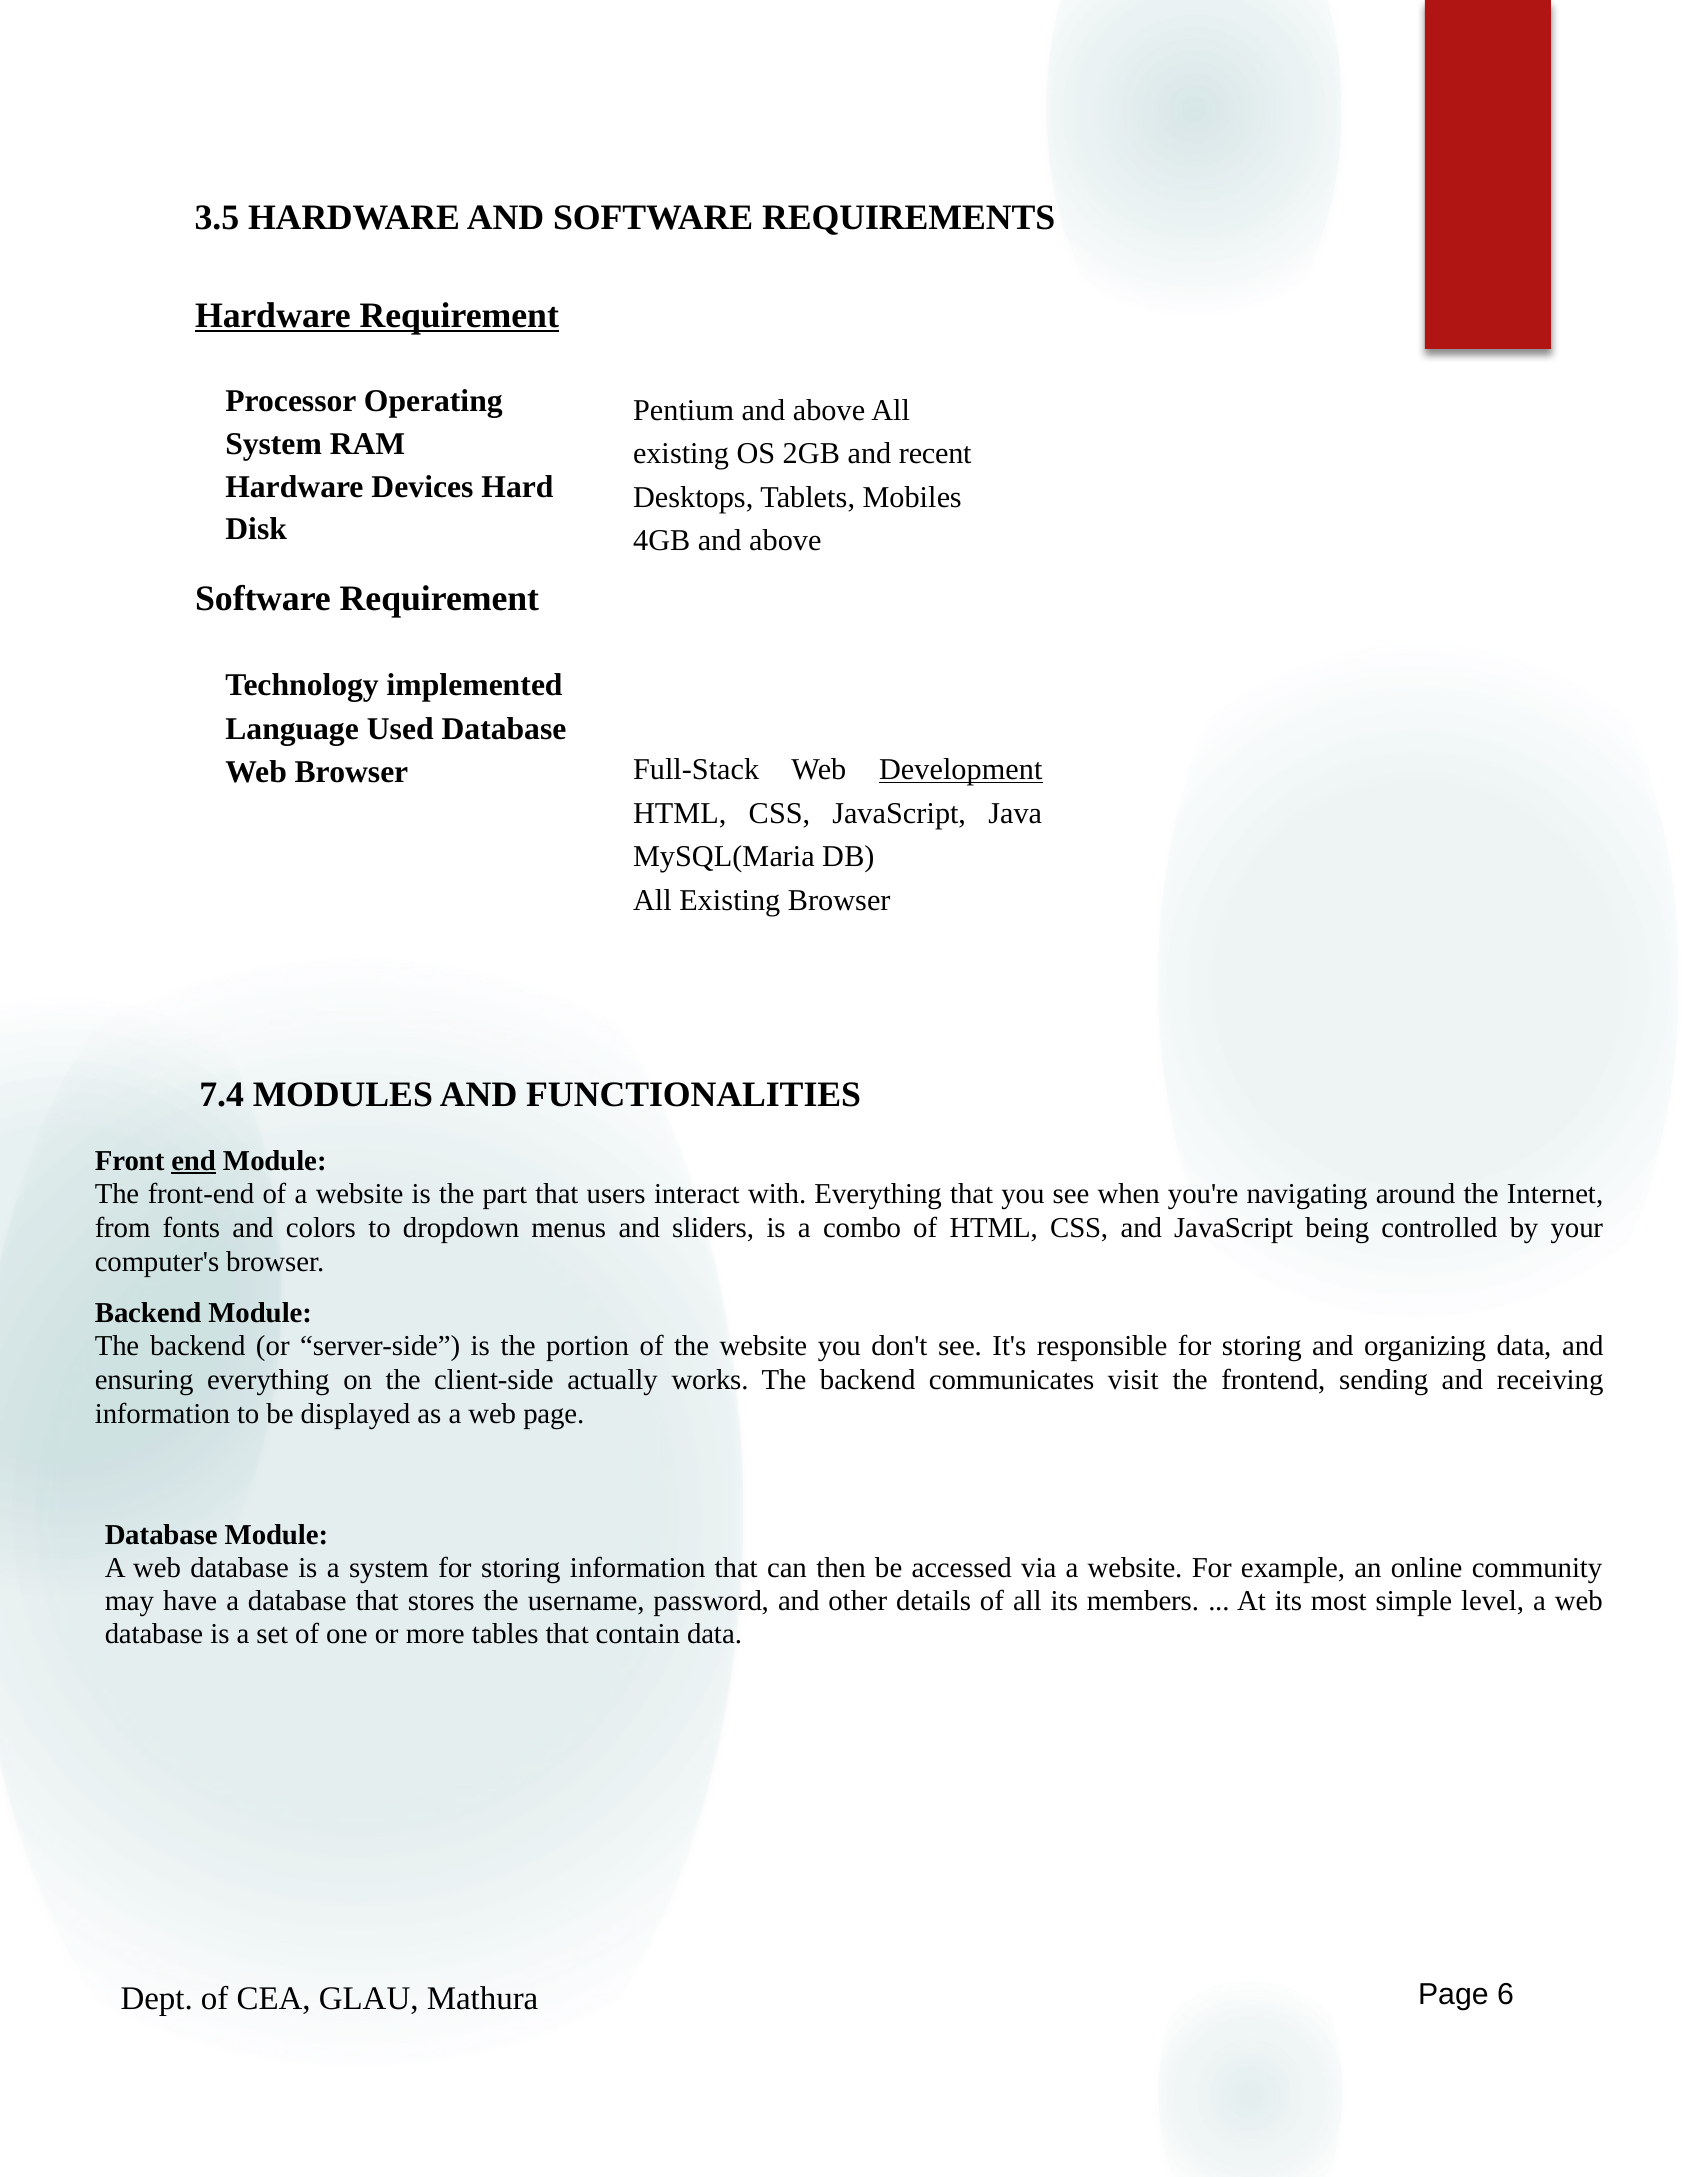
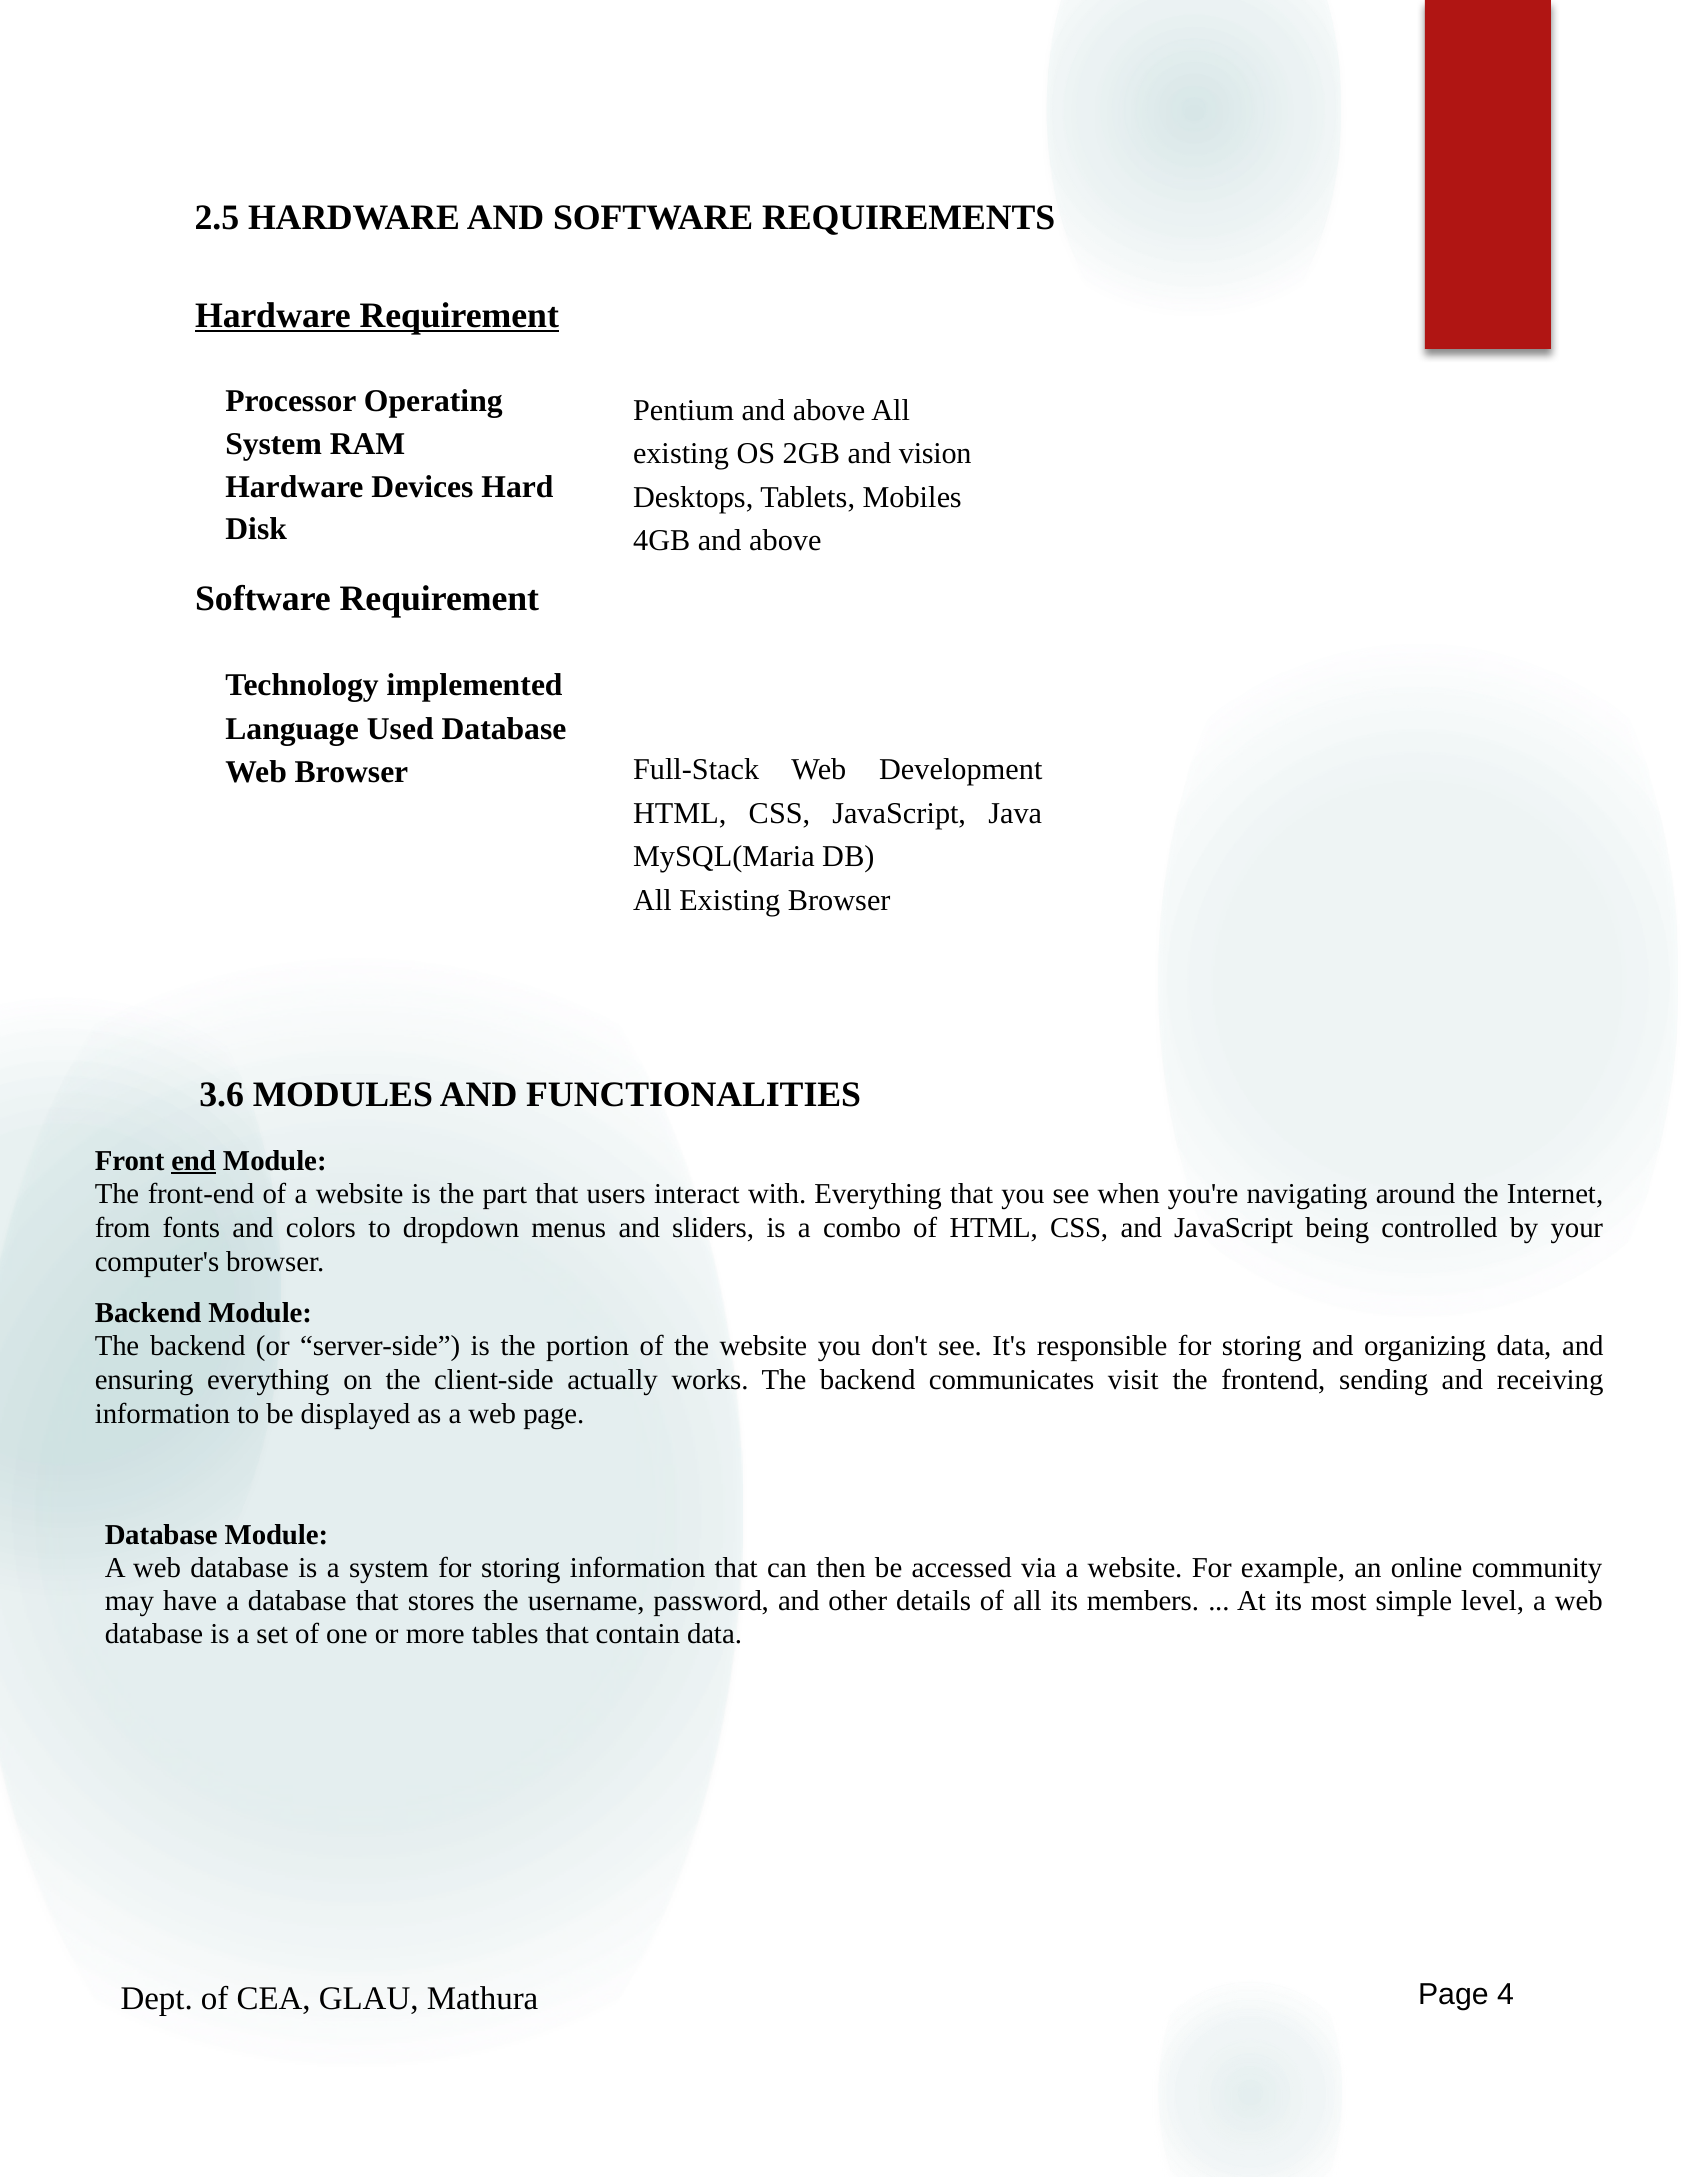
3.5: 3.5 -> 2.5
recent: recent -> vision
Development underline: present -> none
7.4: 7.4 -> 3.6
6: 6 -> 4
